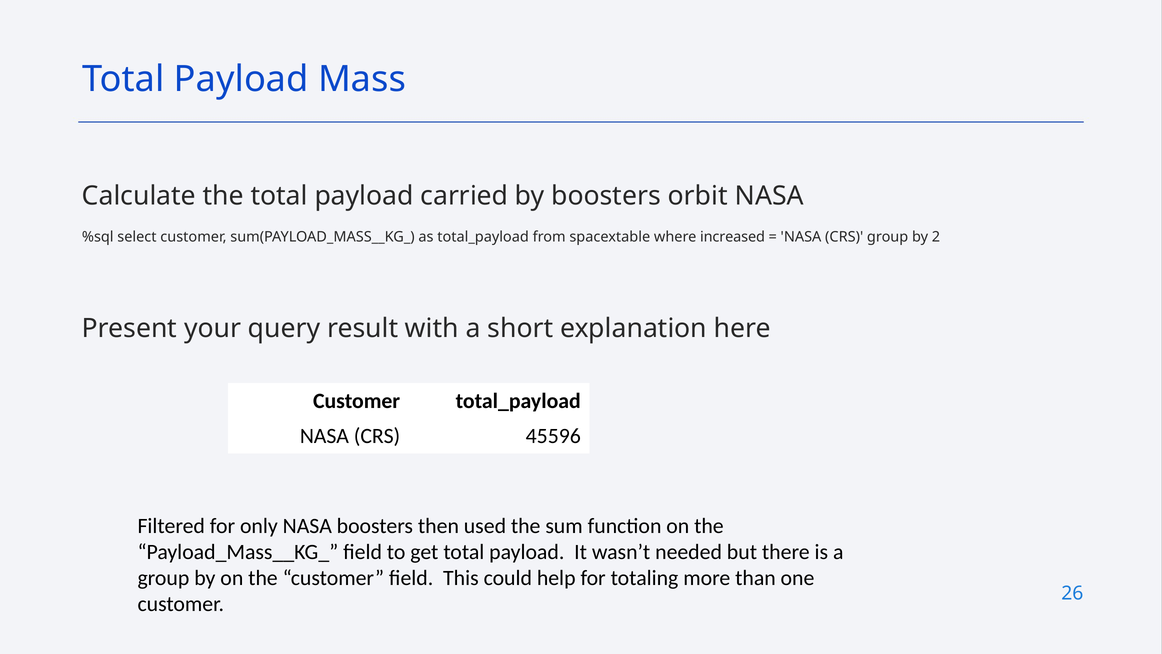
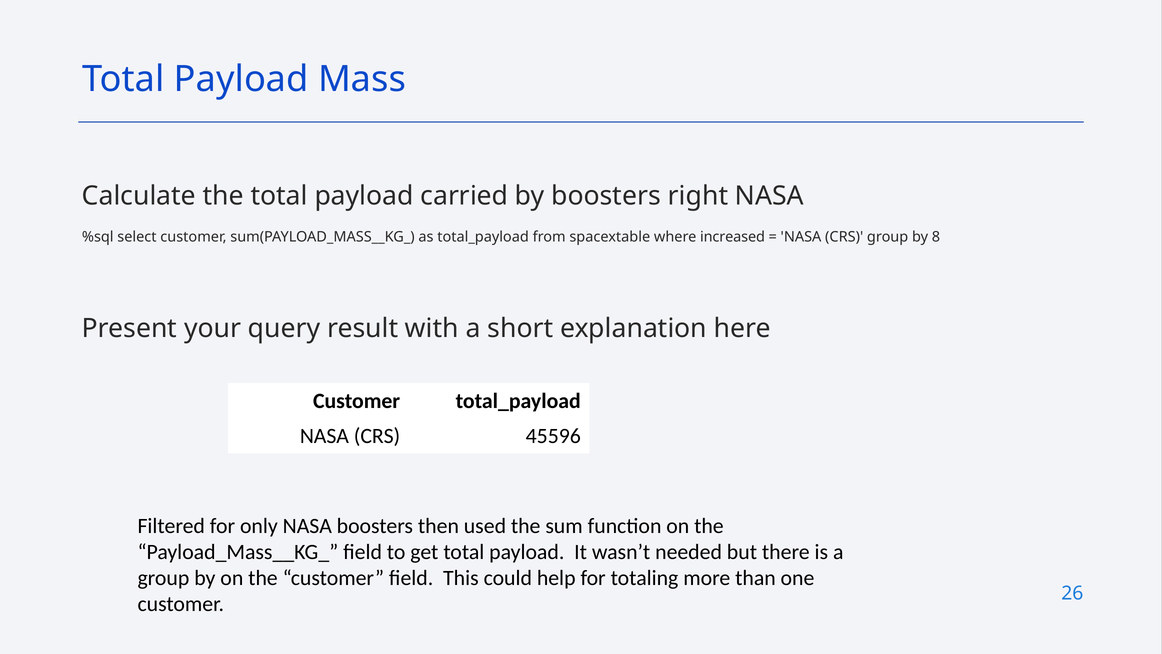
orbit: orbit -> right
2: 2 -> 8
